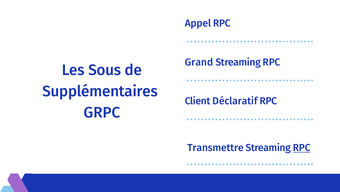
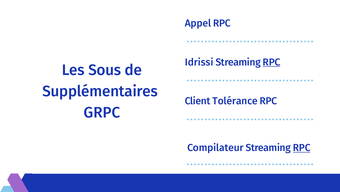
Grand: Grand -> Idrissi
RPC at (272, 62) underline: none -> present
Déclaratif: Déclaratif -> Tolérance
Transmettre: Transmettre -> Compilateur
